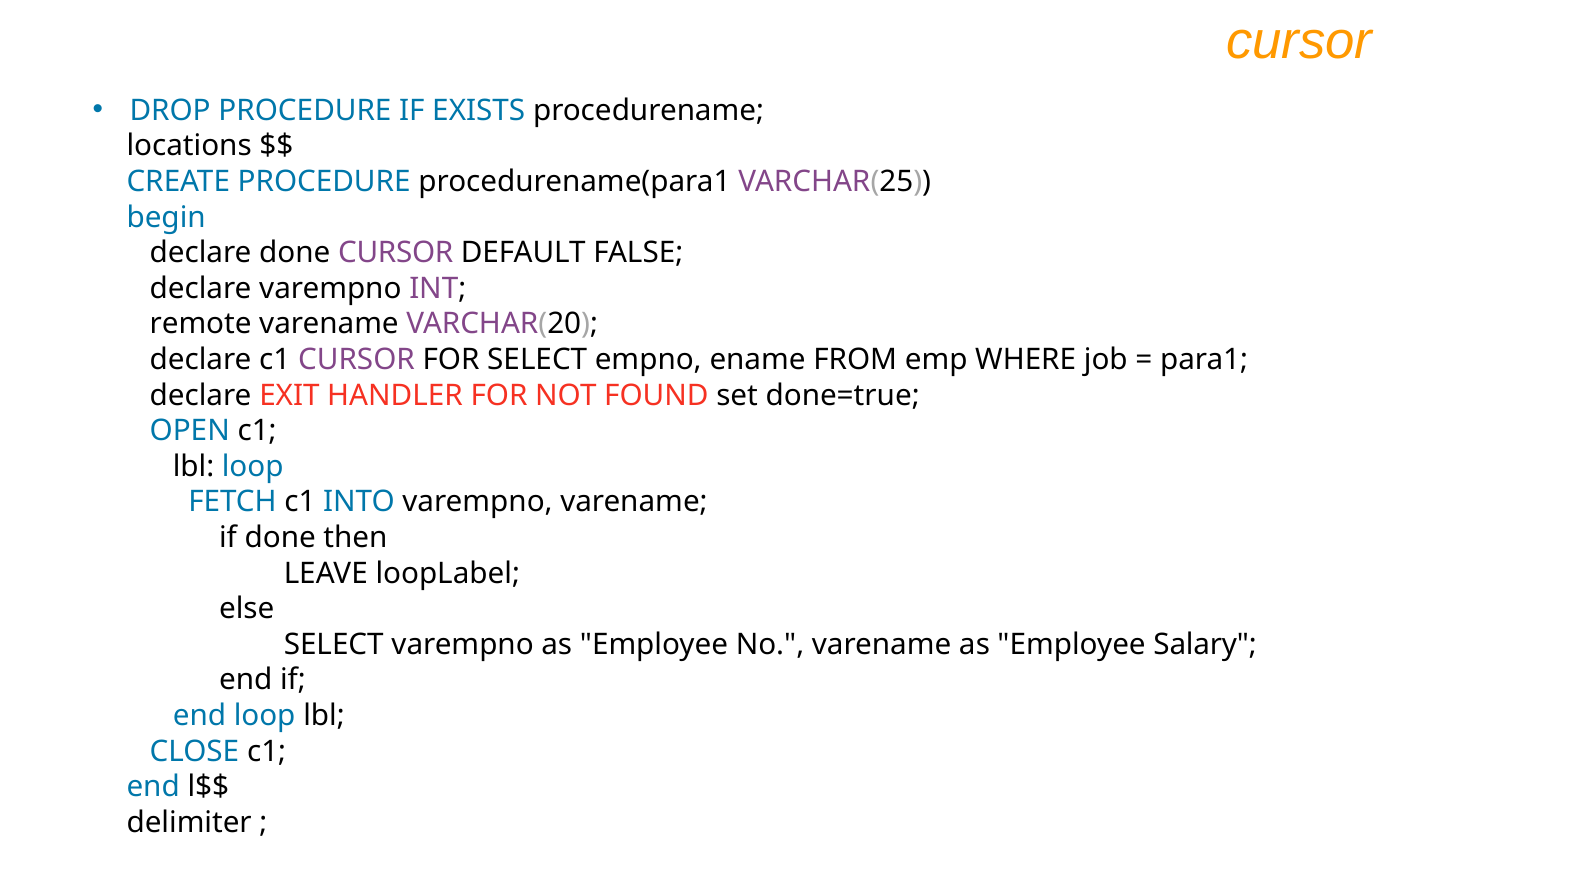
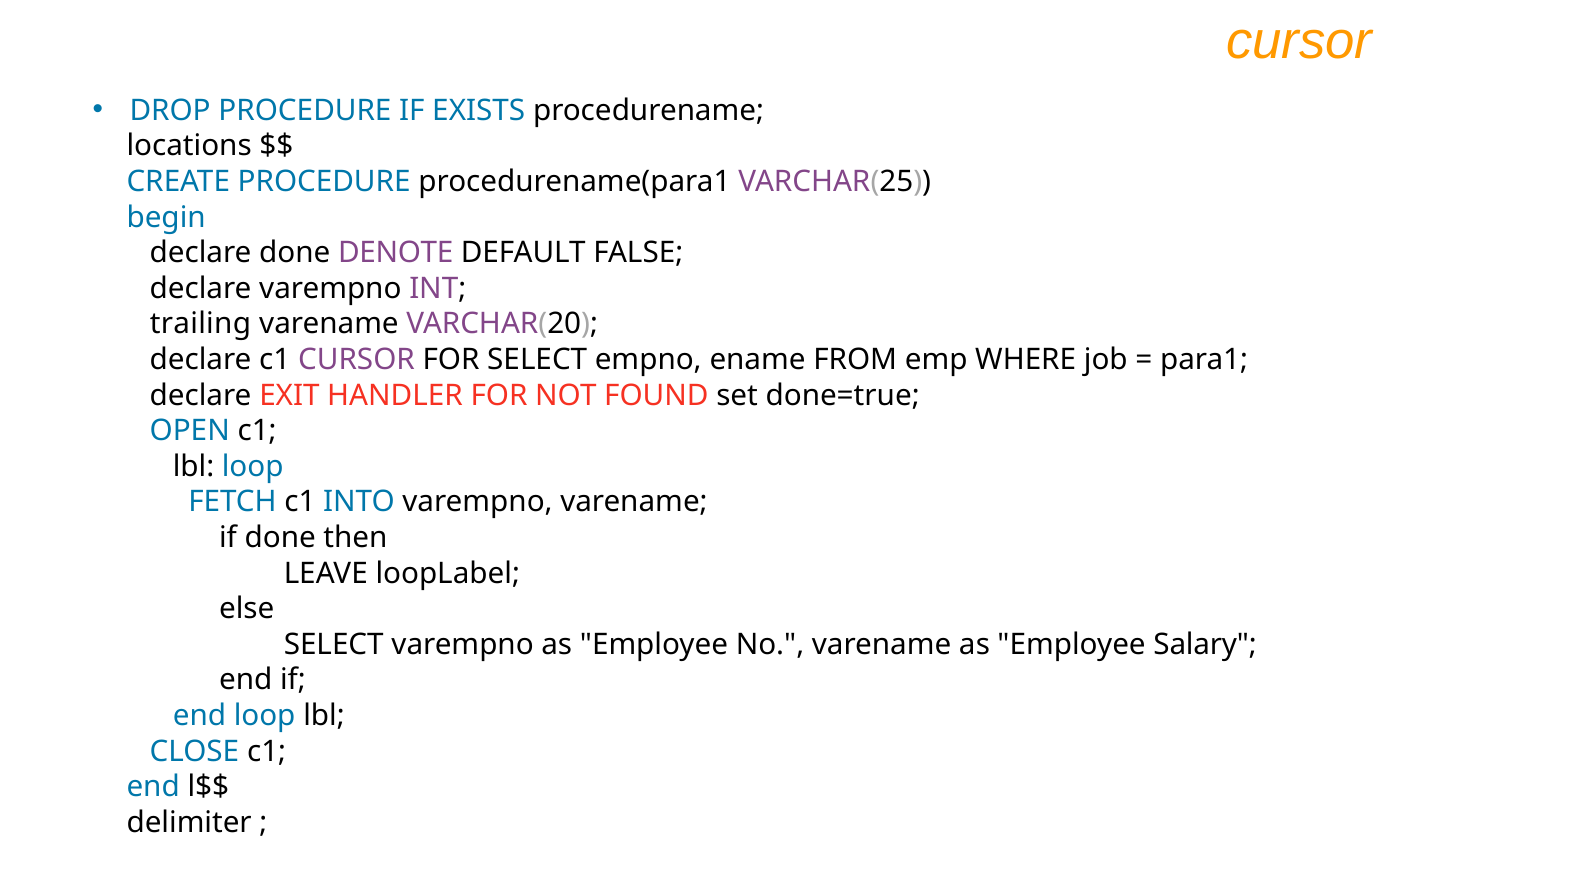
done CURSOR: CURSOR -> DENOTE
remote: remote -> trailing
